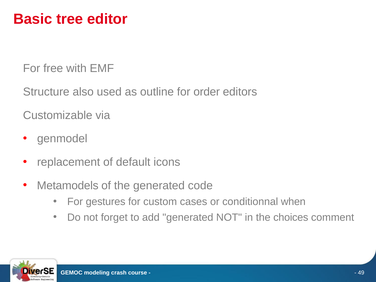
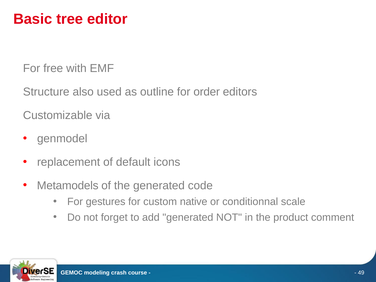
cases: cases -> native
when: when -> scale
choices: choices -> product
